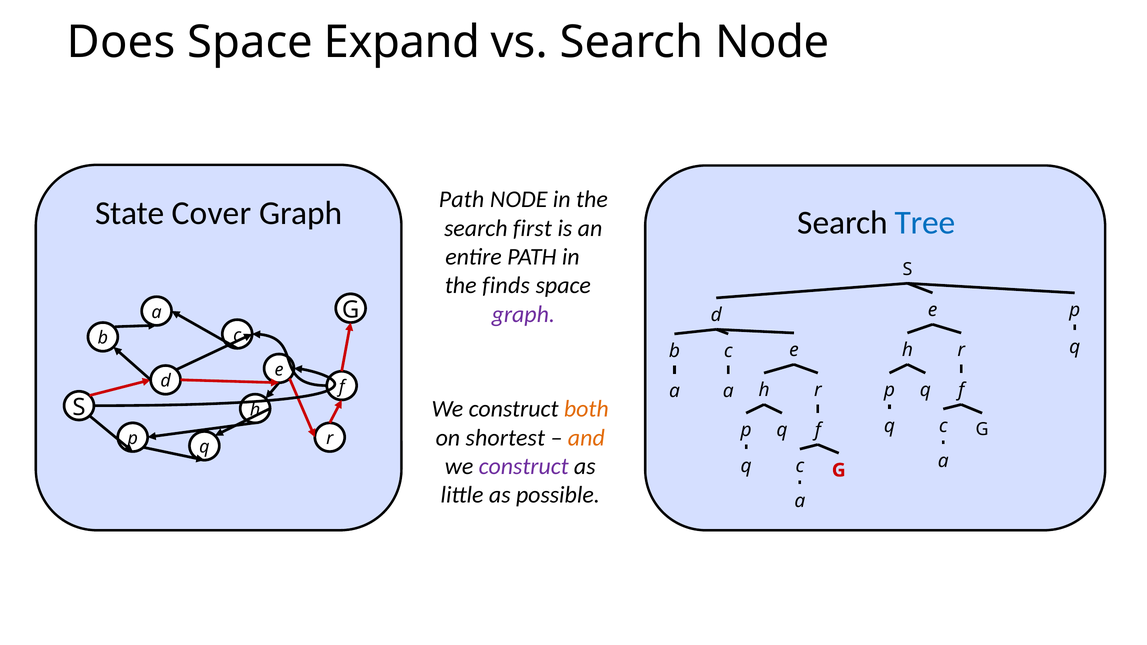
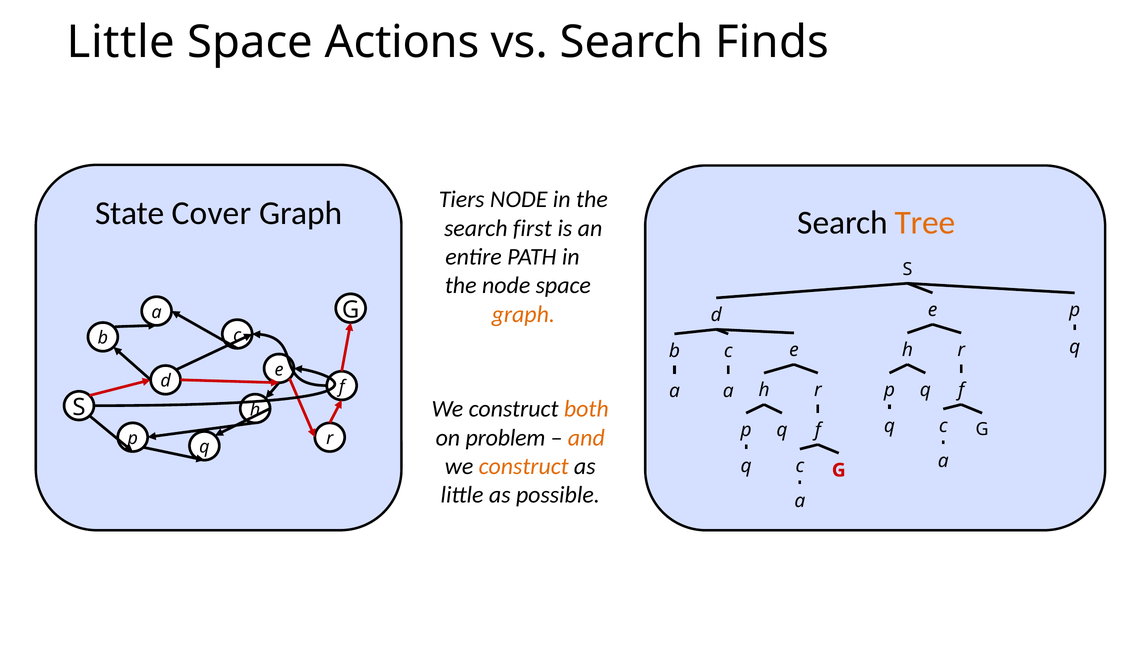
Does at (121, 42): Does -> Little
Expand: Expand -> Actions
Search Node: Node -> Finds
Path at (462, 200): Path -> Tiers
Tree colour: blue -> orange
the finds: finds -> node
graph at (523, 314) colour: purple -> orange
shortest: shortest -> problem
construct at (524, 467) colour: purple -> orange
